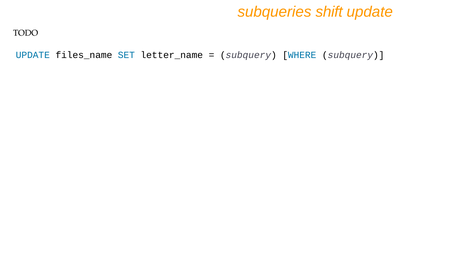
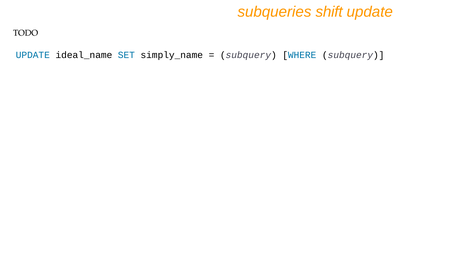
files_name: files_name -> ideal_name
letter_name: letter_name -> simply_name
